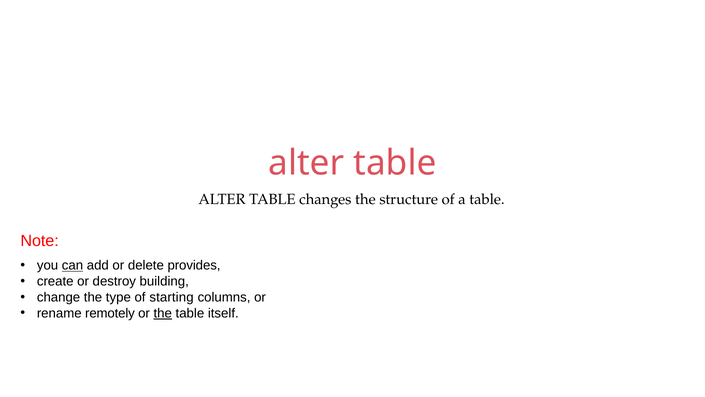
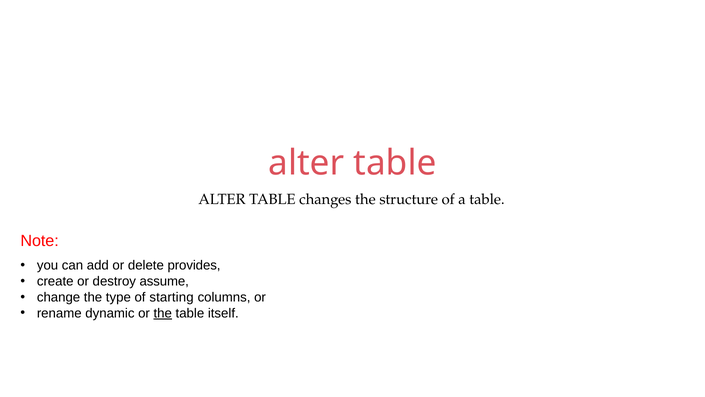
can underline: present -> none
building: building -> assume
remotely: remotely -> dynamic
